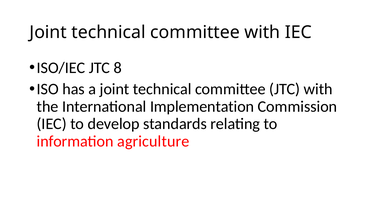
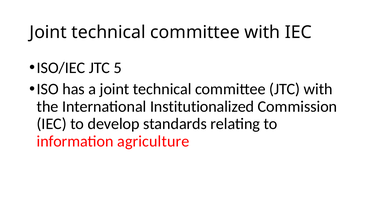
8: 8 -> 5
Implementation: Implementation -> Institutionalized
